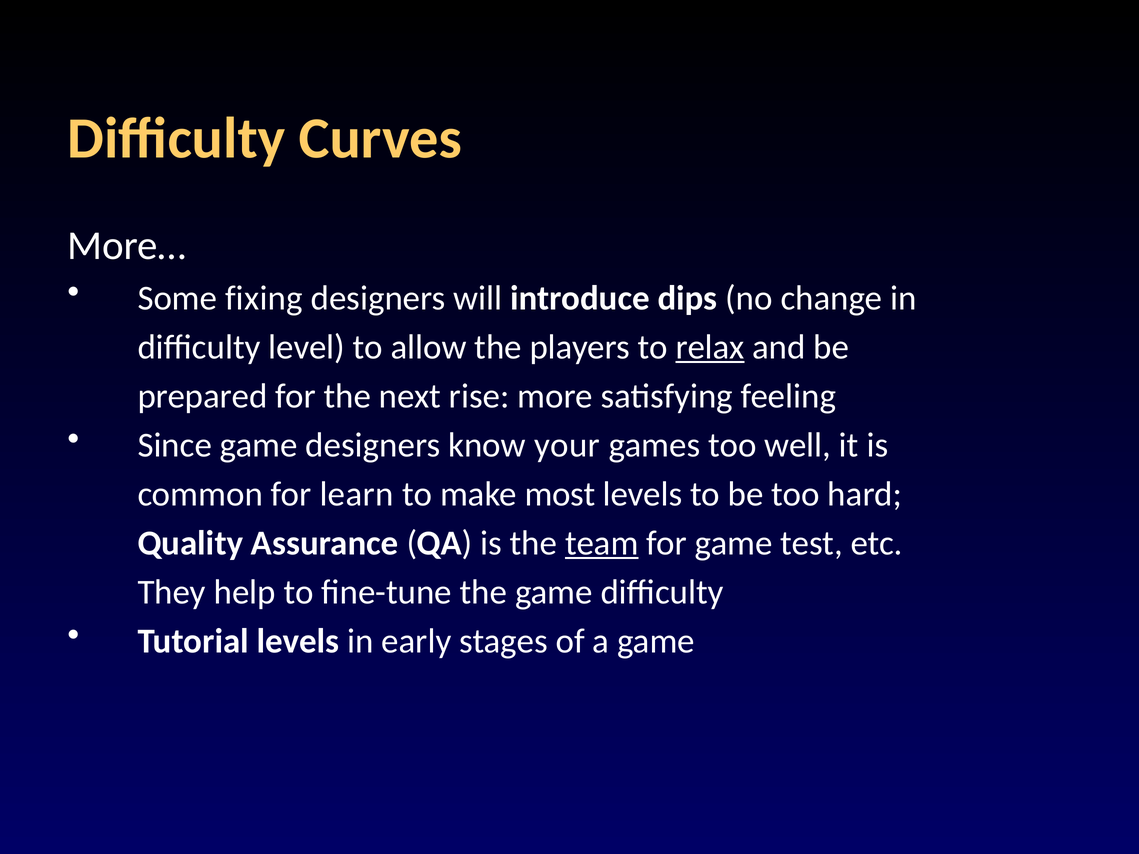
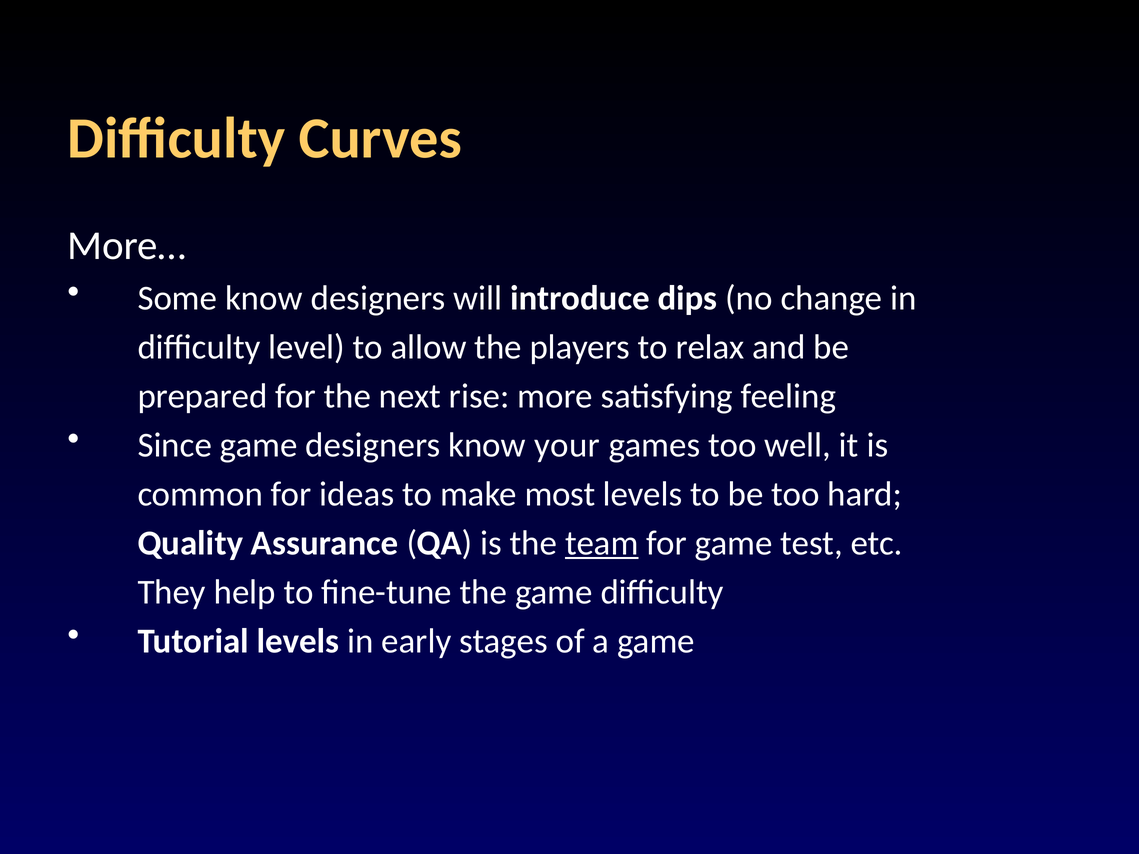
Some fixing: fixing -> know
relax underline: present -> none
learn: learn -> ideas
